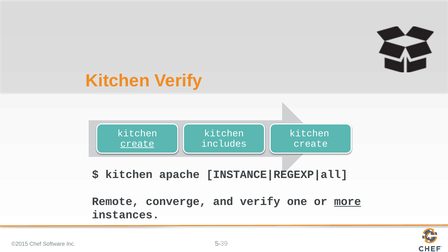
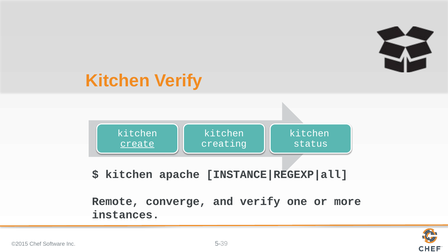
includes: includes -> creating
create at (311, 144): create -> status
more underline: present -> none
